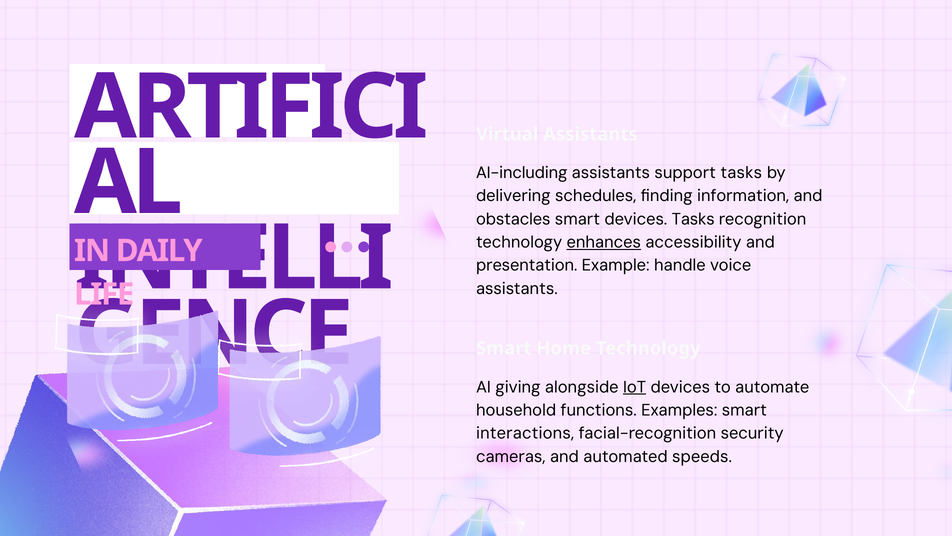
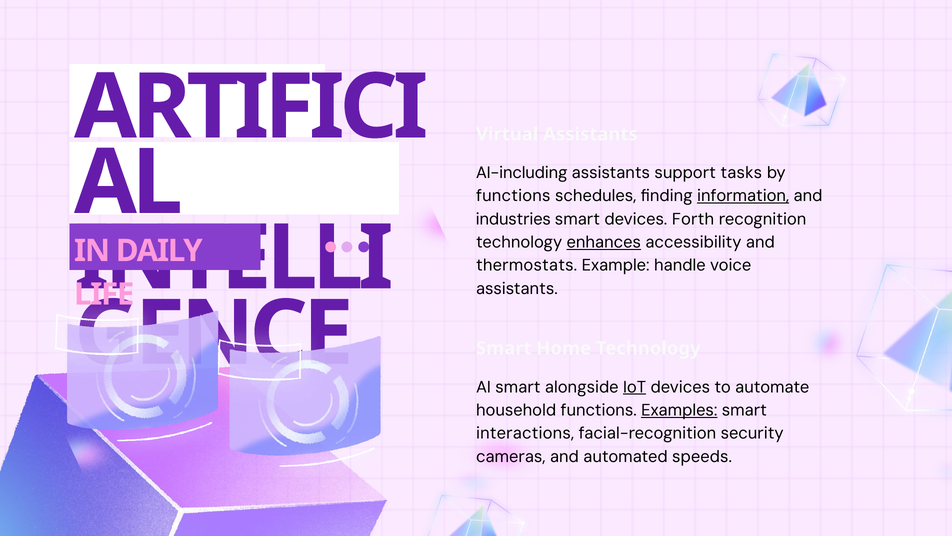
delivering at (513, 196): delivering -> functions
information underline: none -> present
obstacles: obstacles -> industries
devices Tasks: Tasks -> Forth
presentation: presentation -> thermostats
AI giving: giving -> smart
Examples underline: none -> present
